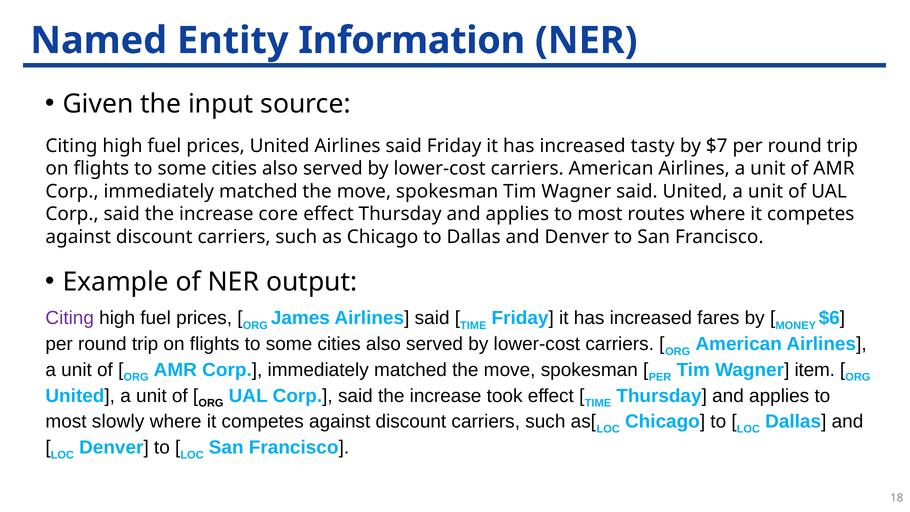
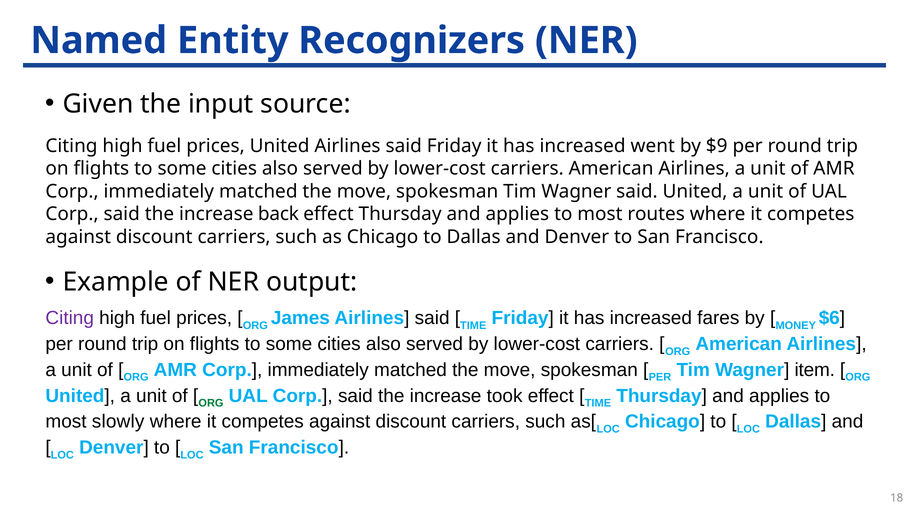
Information: Information -> Recognizers
tasty: tasty -> went
$7: $7 -> $9
core: core -> back
ORG at (211, 403) colour: black -> green
